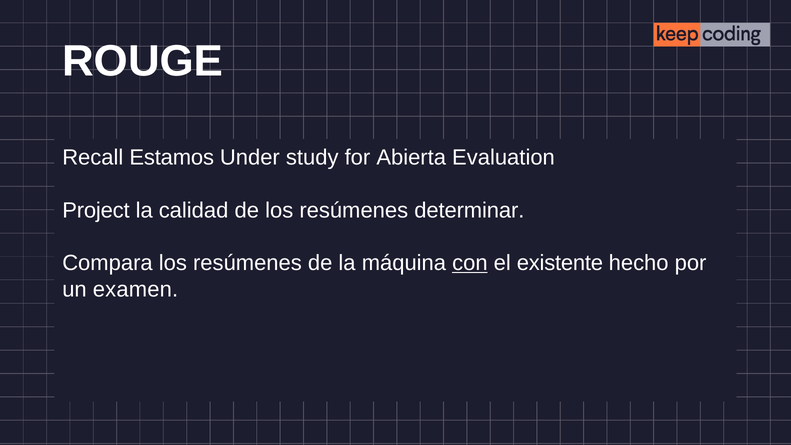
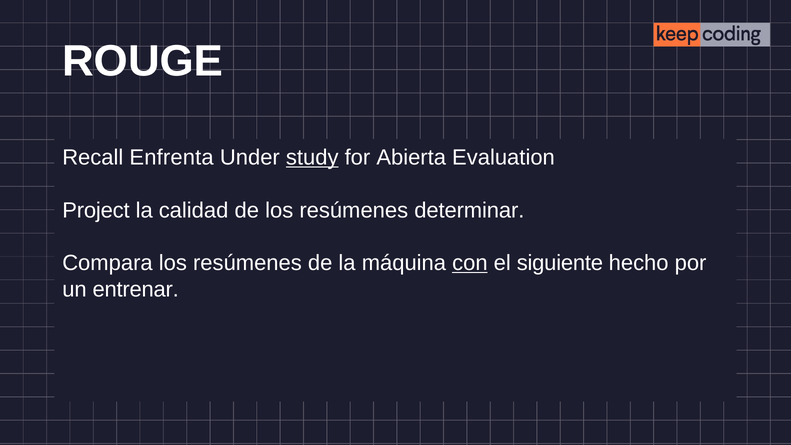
Estamos: Estamos -> Enfrenta
study underline: none -> present
existente: existente -> siguiente
examen: examen -> entrenar
